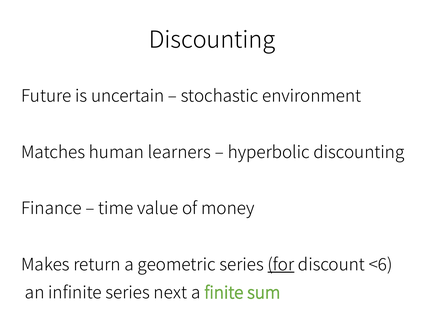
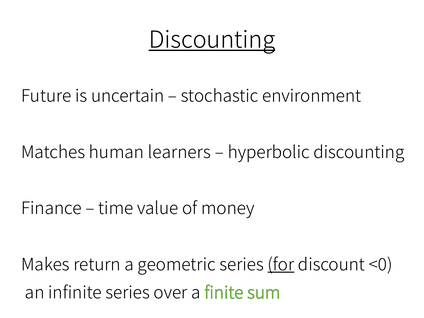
Discounting at (212, 40) underline: none -> present
<6: <6 -> <0
next: next -> over
